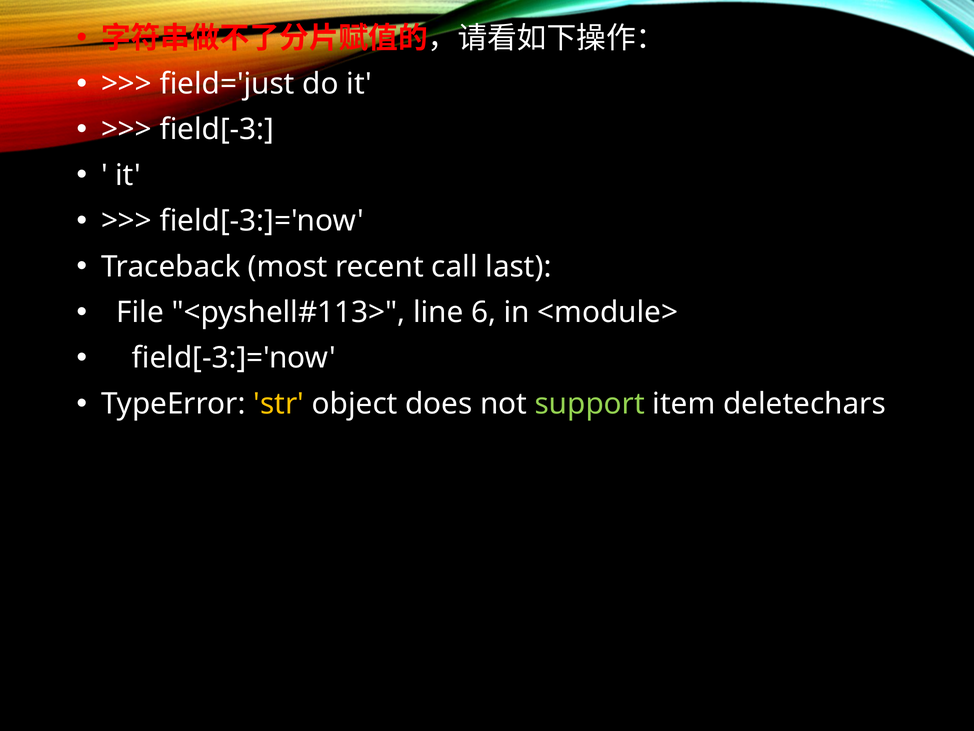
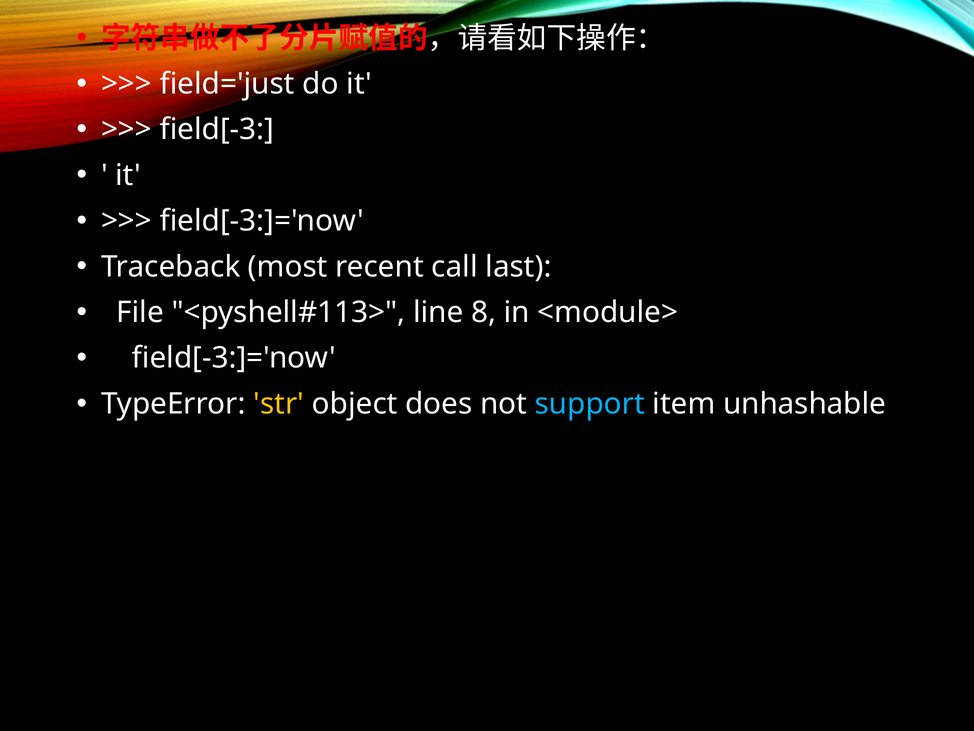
6: 6 -> 8
support colour: light green -> light blue
deletechars: deletechars -> unhashable
